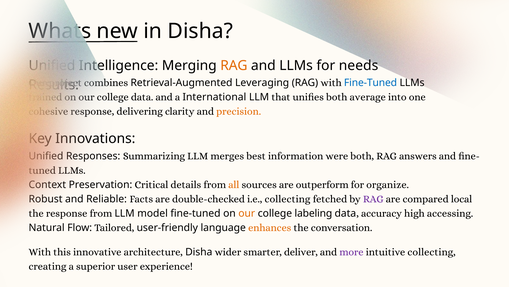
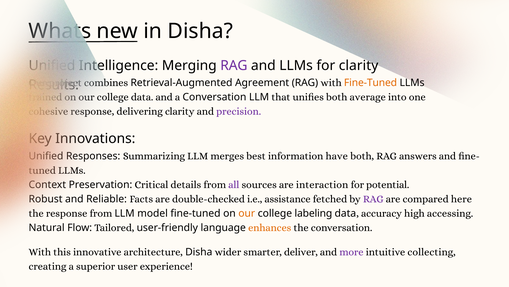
RAG at (234, 65) colour: orange -> purple
for needs: needs -> clarity
Leveraging: Leveraging -> Agreement
Fine-Tuned at (371, 83) colour: blue -> orange
International at (214, 97): International -> Conversation
precision colour: orange -> purple
were: were -> have
all colour: orange -> purple
outperform: outperform -> interaction
organize: organize -> potential
i.e collecting: collecting -> assistance
local: local -> here
